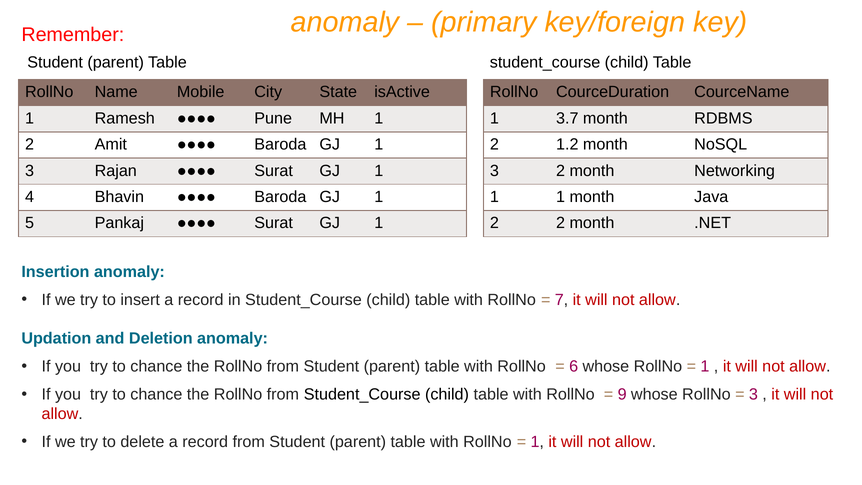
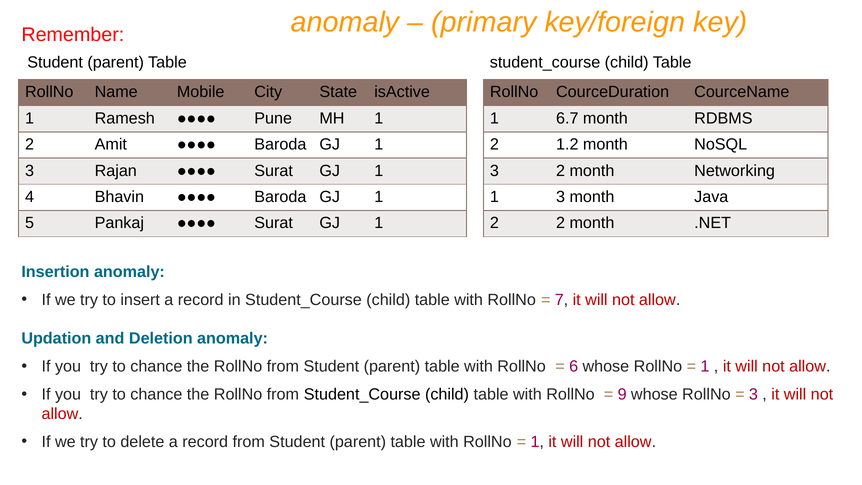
3.7: 3.7 -> 6.7
1 at (561, 197): 1 -> 3
